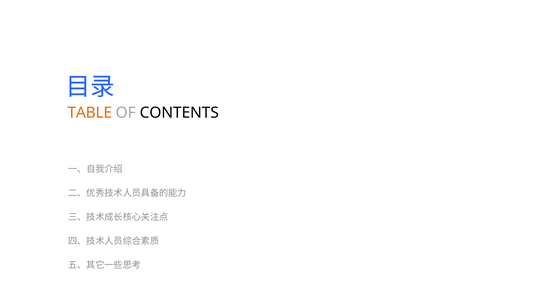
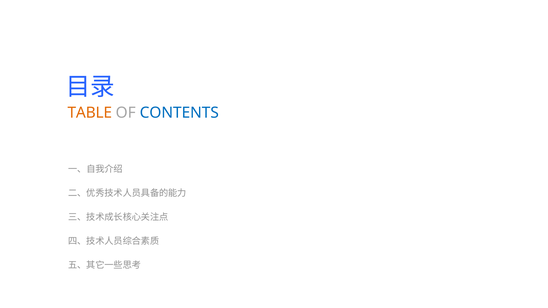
CONTENTS colour: black -> blue
